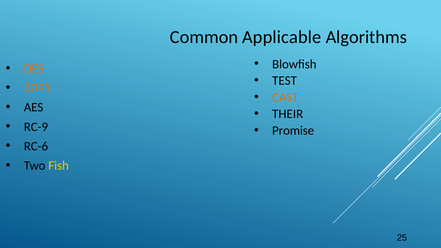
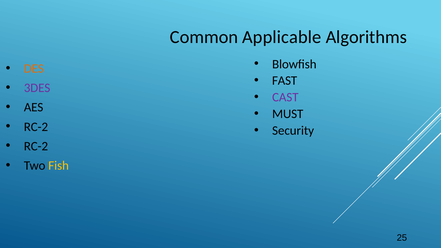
TEST: TEST -> FAST
3DES colour: orange -> purple
CAST colour: orange -> purple
THEIR: THEIR -> MUST
RC-9 at (36, 127): RC-9 -> RC-2
Promise: Promise -> Security
RC-6 at (36, 146): RC-6 -> RC-2
